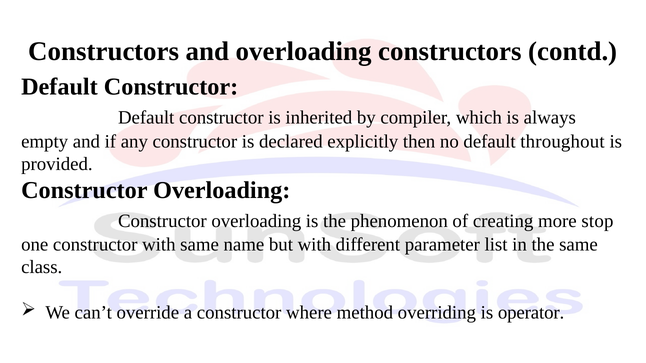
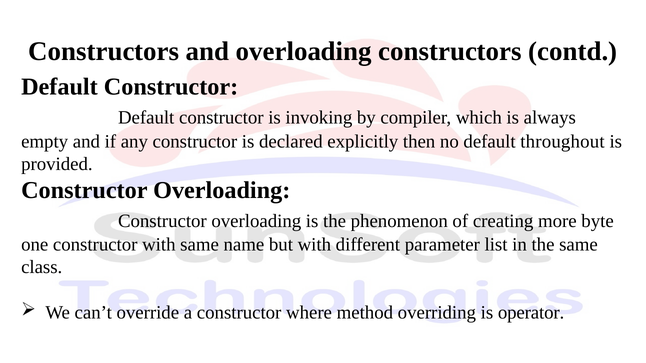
inherited: inherited -> invoking
stop: stop -> byte
